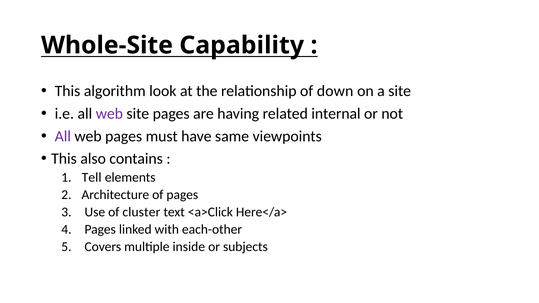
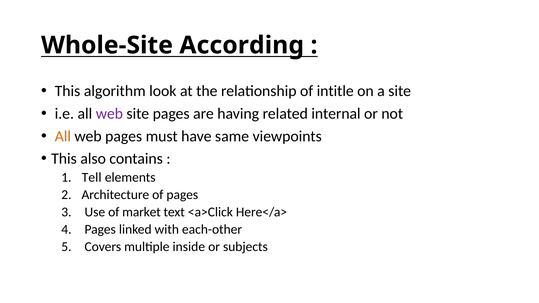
Capability: Capability -> According
down: down -> intitle
All at (63, 136) colour: purple -> orange
cluster: cluster -> market
